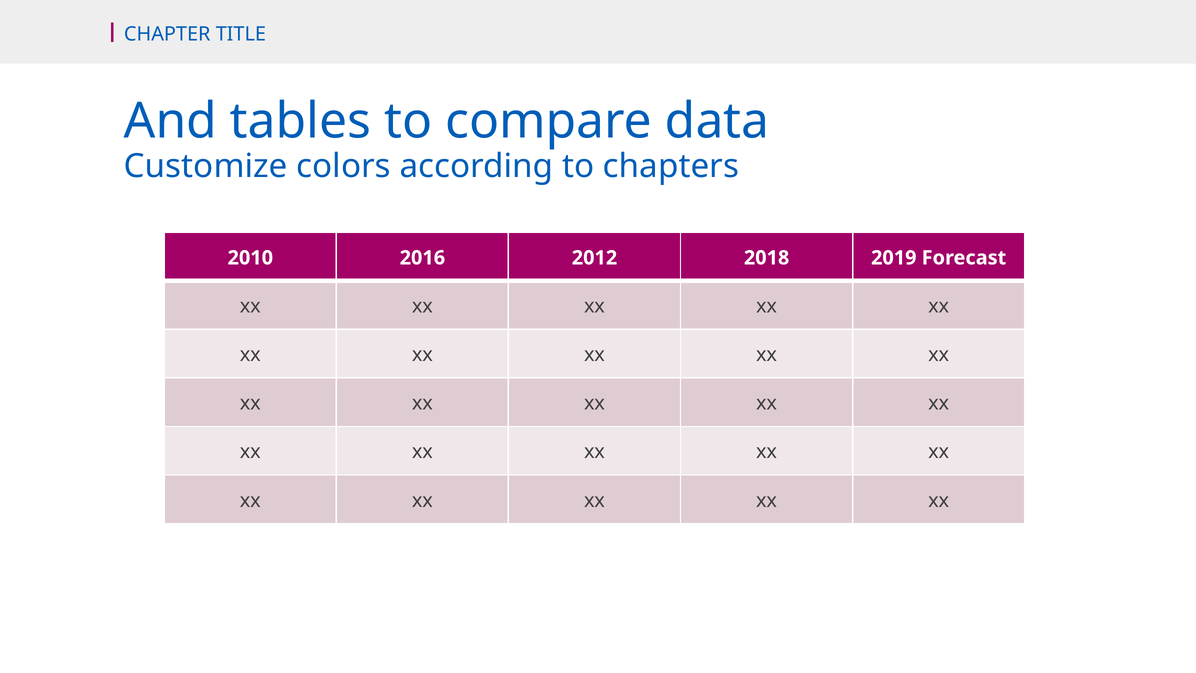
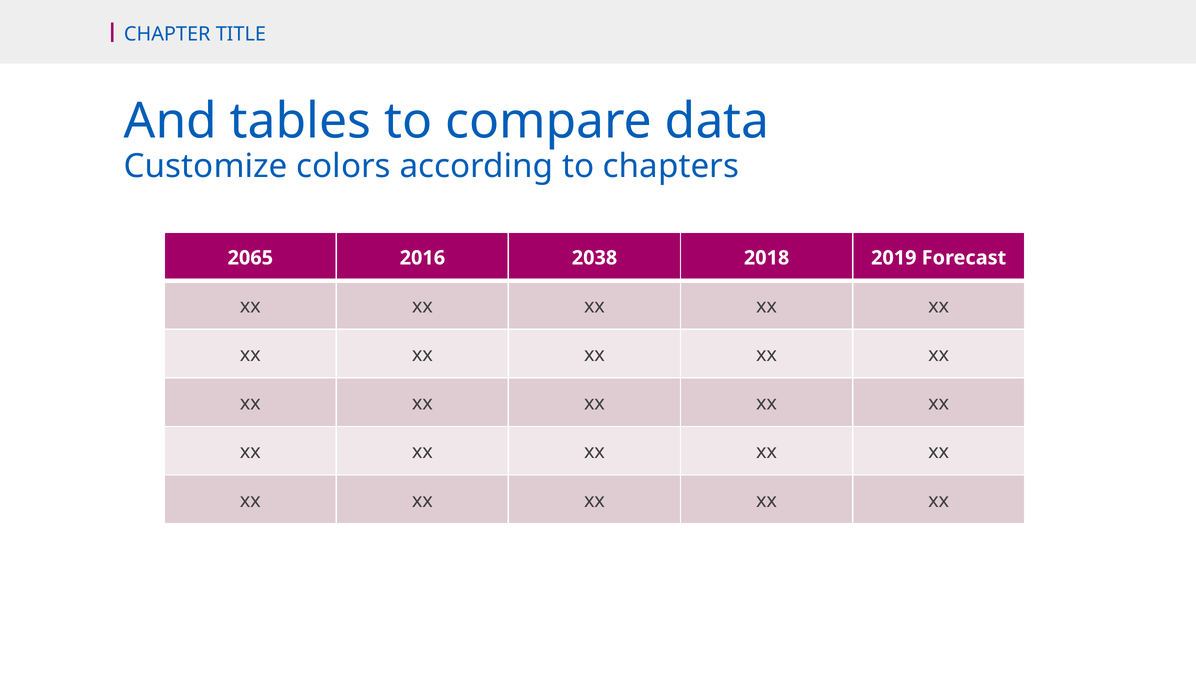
2010: 2010 -> 2065
2012: 2012 -> 2038
